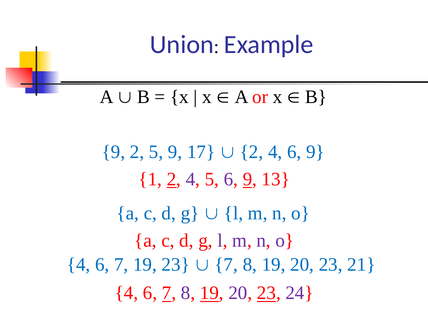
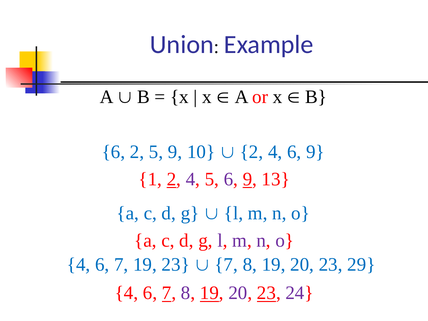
9 at (113, 152): 9 -> 6
17: 17 -> 10
21: 21 -> 29
